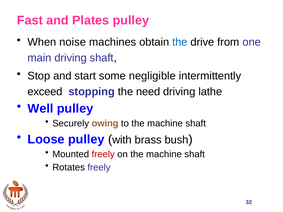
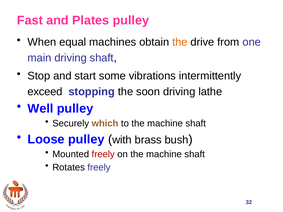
noise: noise -> equal
the at (180, 42) colour: blue -> orange
negligible: negligible -> vibrations
need: need -> soon
owing: owing -> which
